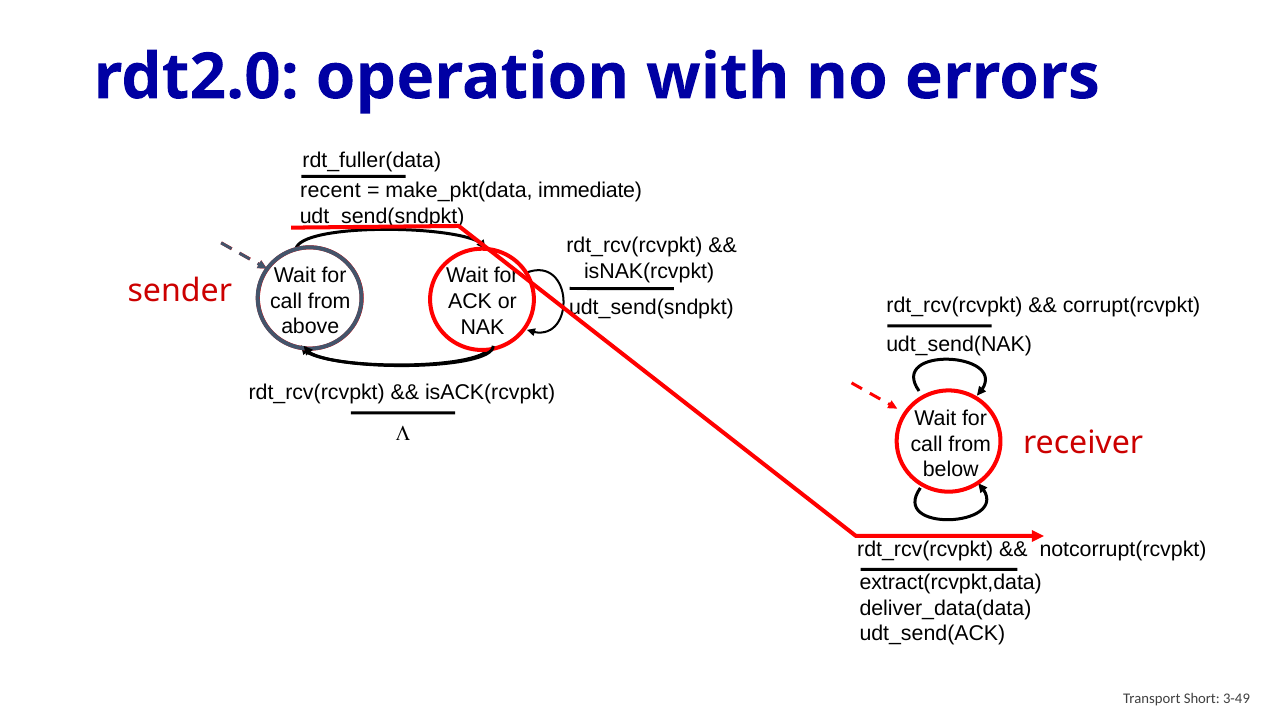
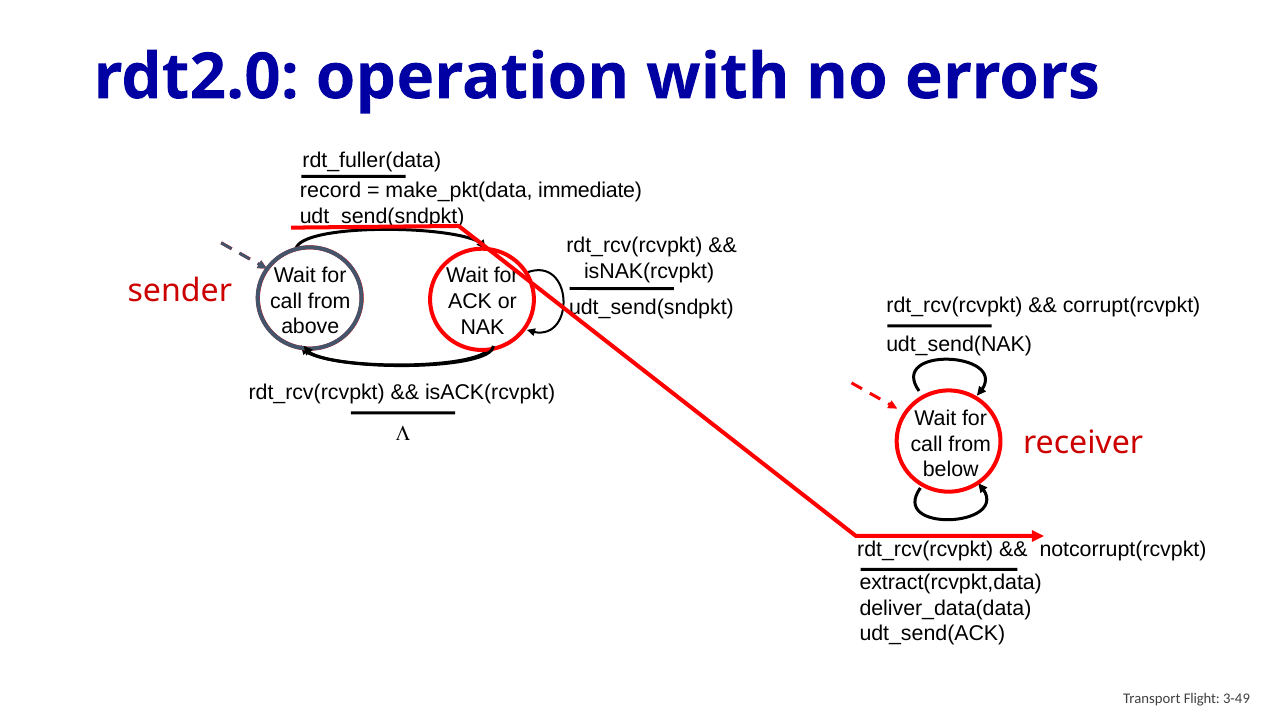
recent: recent -> record
Short: Short -> Flight
